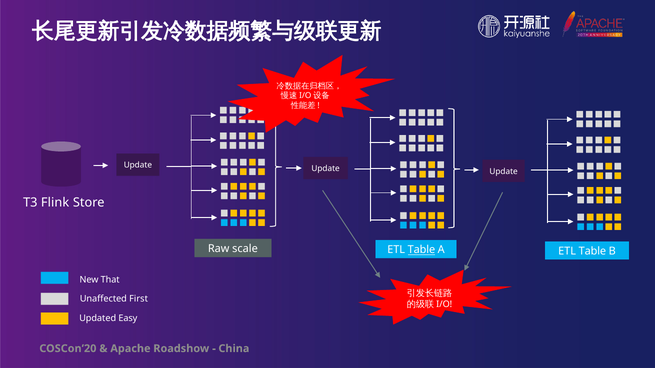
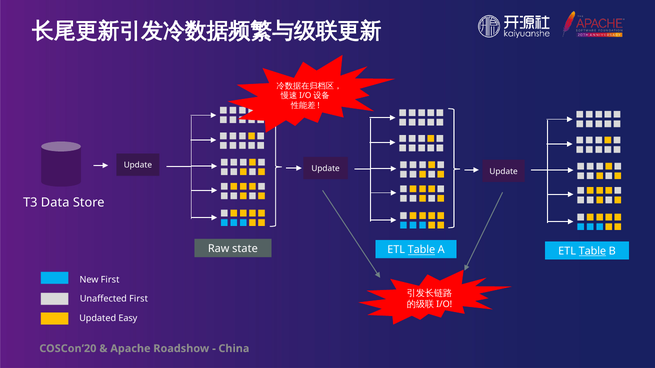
Flink: Flink -> Data
scale: scale -> state
Table at (592, 251) underline: none -> present
New That: That -> First
